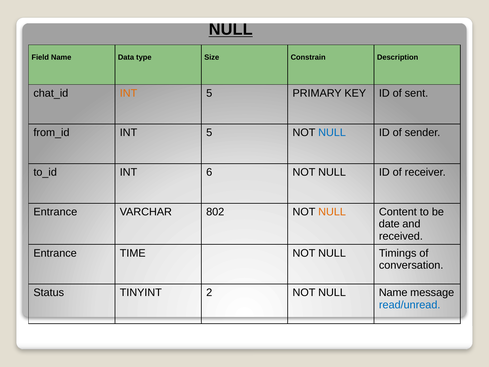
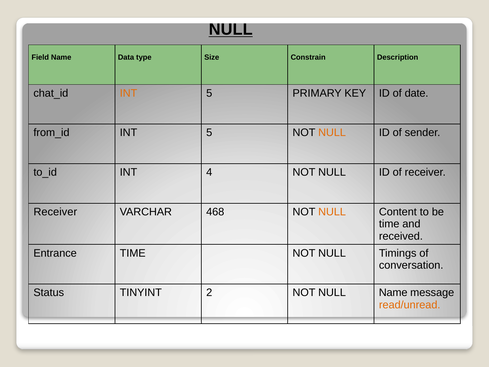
sent: sent -> date
NULL at (332, 133) colour: blue -> orange
6: 6 -> 4
Entrance at (55, 212): Entrance -> Receiver
802: 802 -> 468
date at (389, 224): date -> time
read/unread colour: blue -> orange
